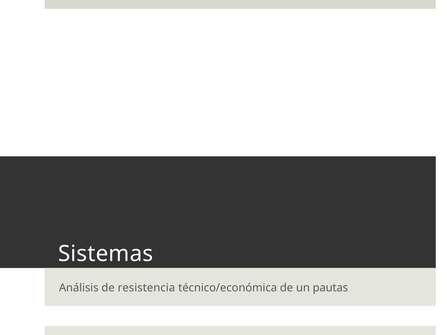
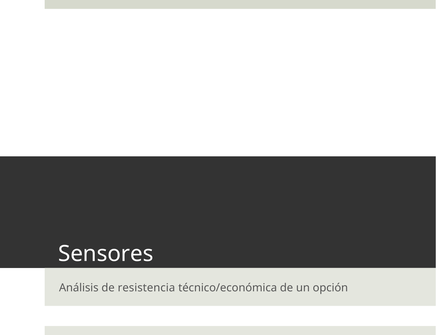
Sistemas: Sistemas -> Sensores
pautas: pautas -> opción
